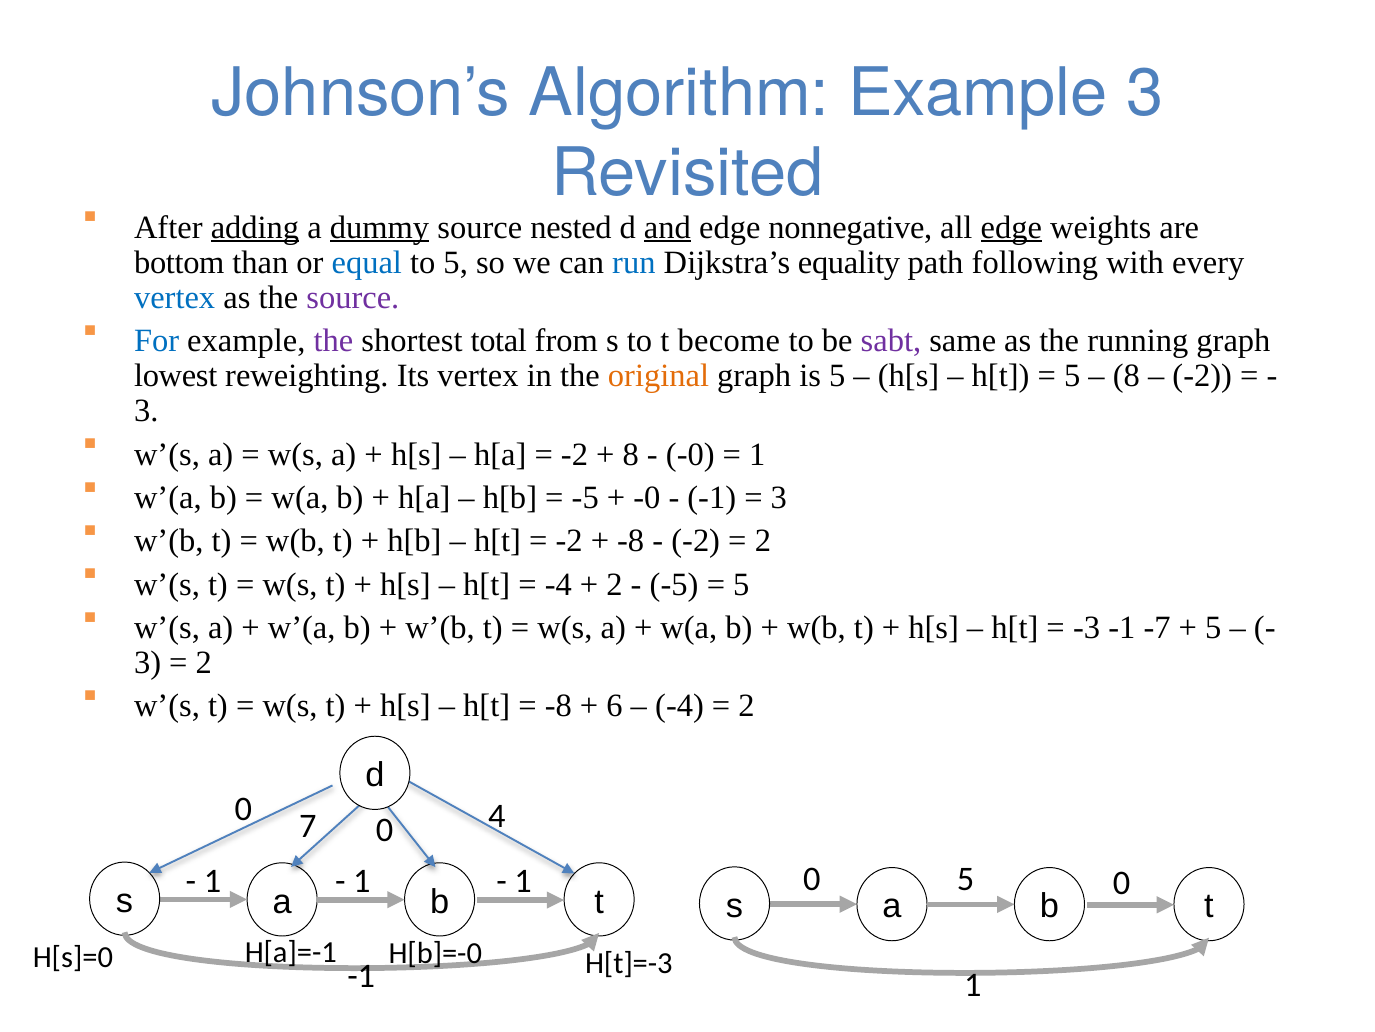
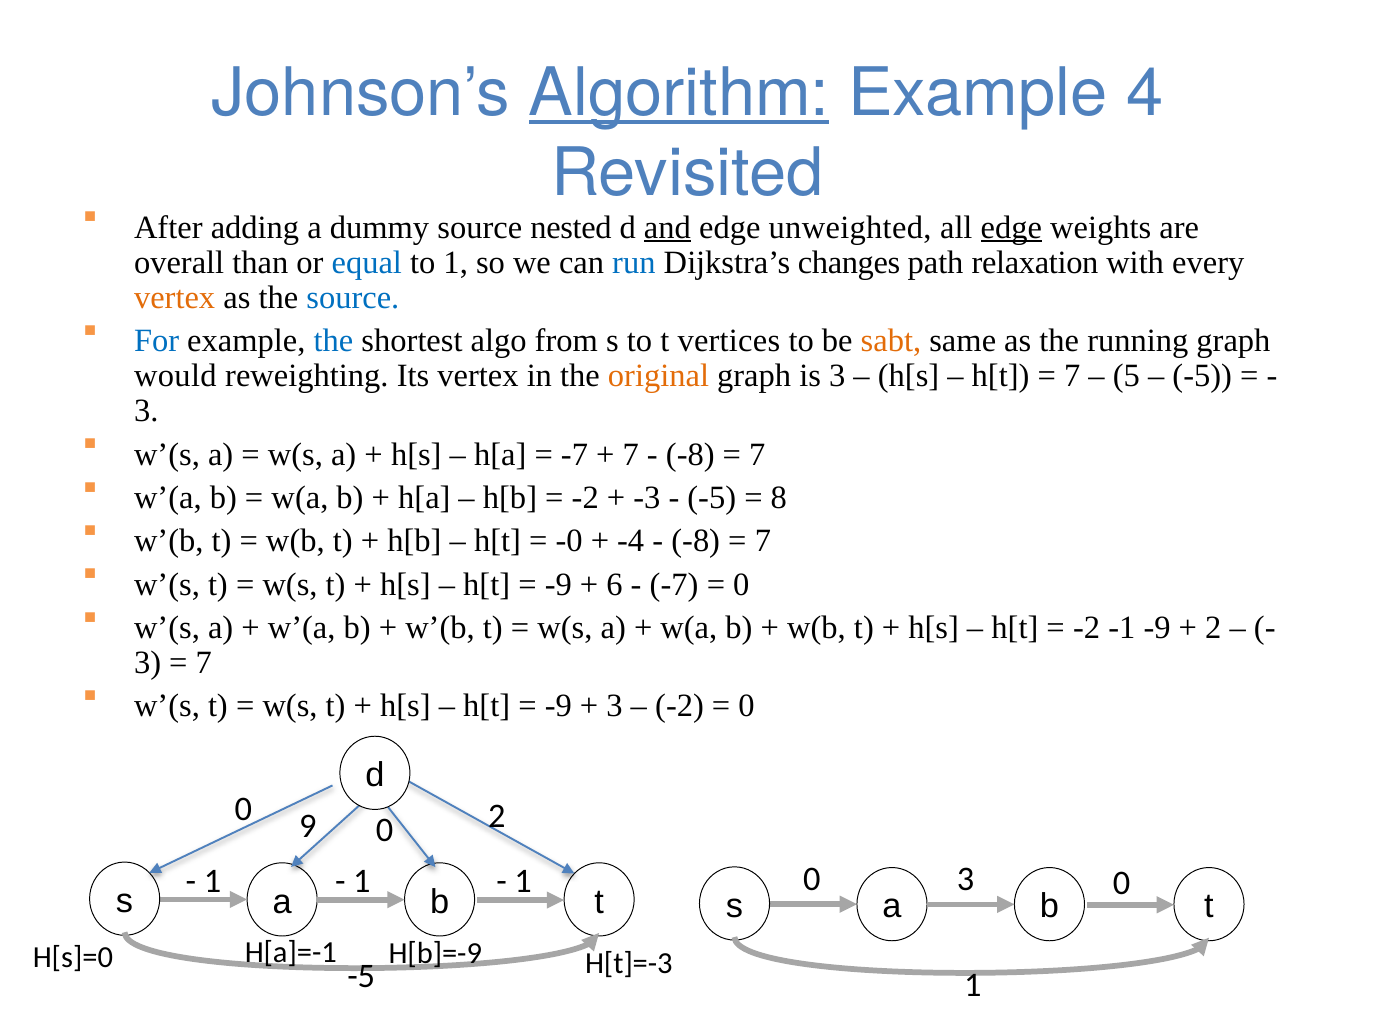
Algorithm underline: none -> present
Example 3: 3 -> 4
adding underline: present -> none
dummy underline: present -> none
nonnegative: nonnegative -> unweighted
bottom: bottom -> overall
to 5: 5 -> 1
equality: equality -> changes
following: following -> relaxation
vertex at (175, 297) colour: blue -> orange
source at (353, 297) colour: purple -> blue
the at (333, 341) colour: purple -> blue
total: total -> algo
become: become -> vertices
sabt colour: purple -> orange
lowest: lowest -> would
is 5: 5 -> 3
5 at (1072, 376): 5 -> 7
8 at (1126, 376): 8 -> 5
-2 at (1202, 376): -2 -> -5
-2 at (574, 454): -2 -> -7
8 at (631, 454): 8 -> 7
-0 at (690, 454): -0 -> -8
1 at (757, 454): 1 -> 7
-5 at (585, 497): -5 -> -2
-0 at (647, 497): -0 -> -3
-1 at (712, 497): -1 -> -5
3 at (779, 497): 3 -> 8
-2 at (569, 541): -2 -> -0
-8 at (631, 541): -8 -> -4
-2 at (696, 541): -2 -> -8
2 at (763, 541): 2 -> 7
-4 at (558, 584): -4 -> -9
2 at (615, 584): 2 -> 6
-5 at (674, 584): -5 -> -7
5 at (741, 584): 5 -> 0
-3 at (1087, 627): -3 -> -2
-1 -7: -7 -> -9
5 at (1213, 627): 5 -> 2
2 at (204, 662): 2 -> 7
-8 at (558, 706): -8 -> -9
6 at (615, 706): 6 -> 3
-4 at (680, 706): -4 -> -2
2 at (747, 706): 2 -> 0
7: 7 -> 9
0 4: 4 -> 2
0 5: 5 -> 3
H[b]=-0: H[b]=-0 -> H[b]=-9
-1 at (361, 976): -1 -> -5
